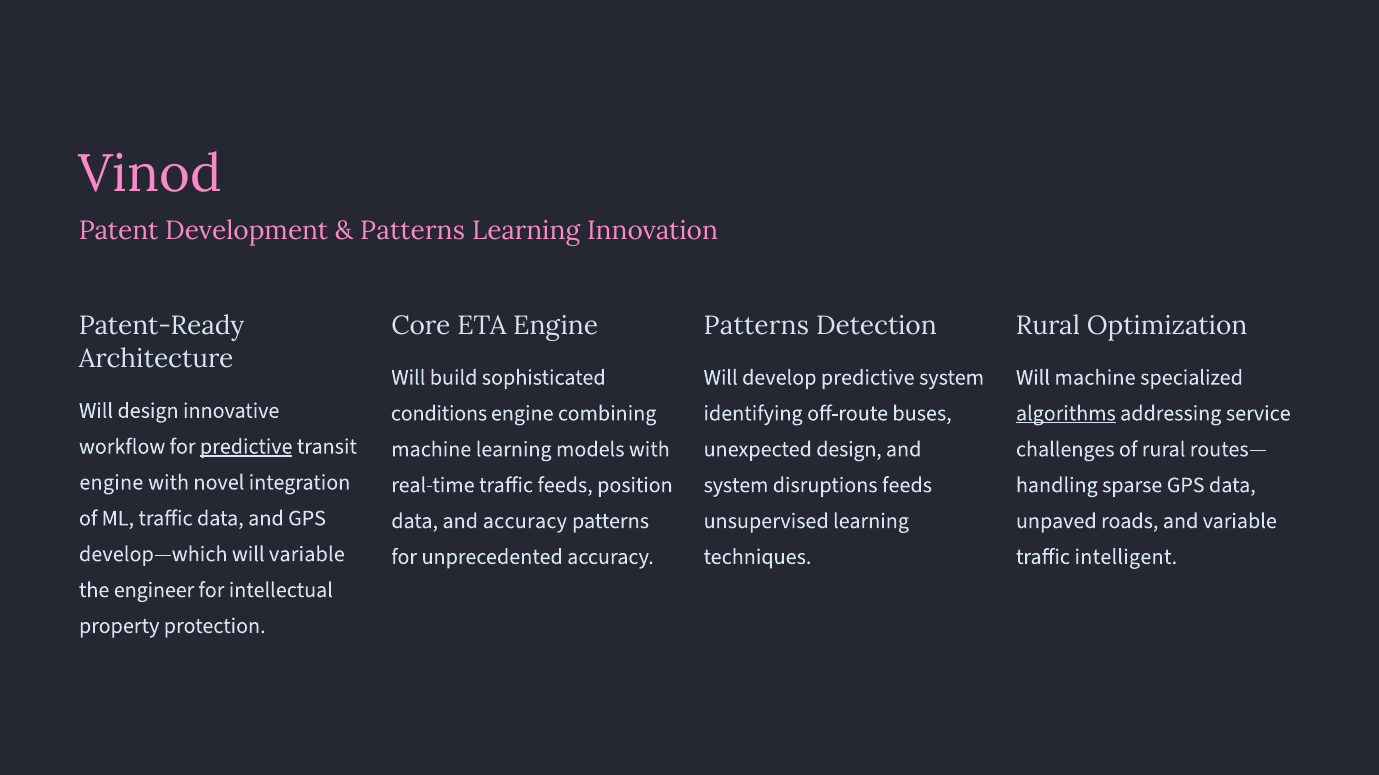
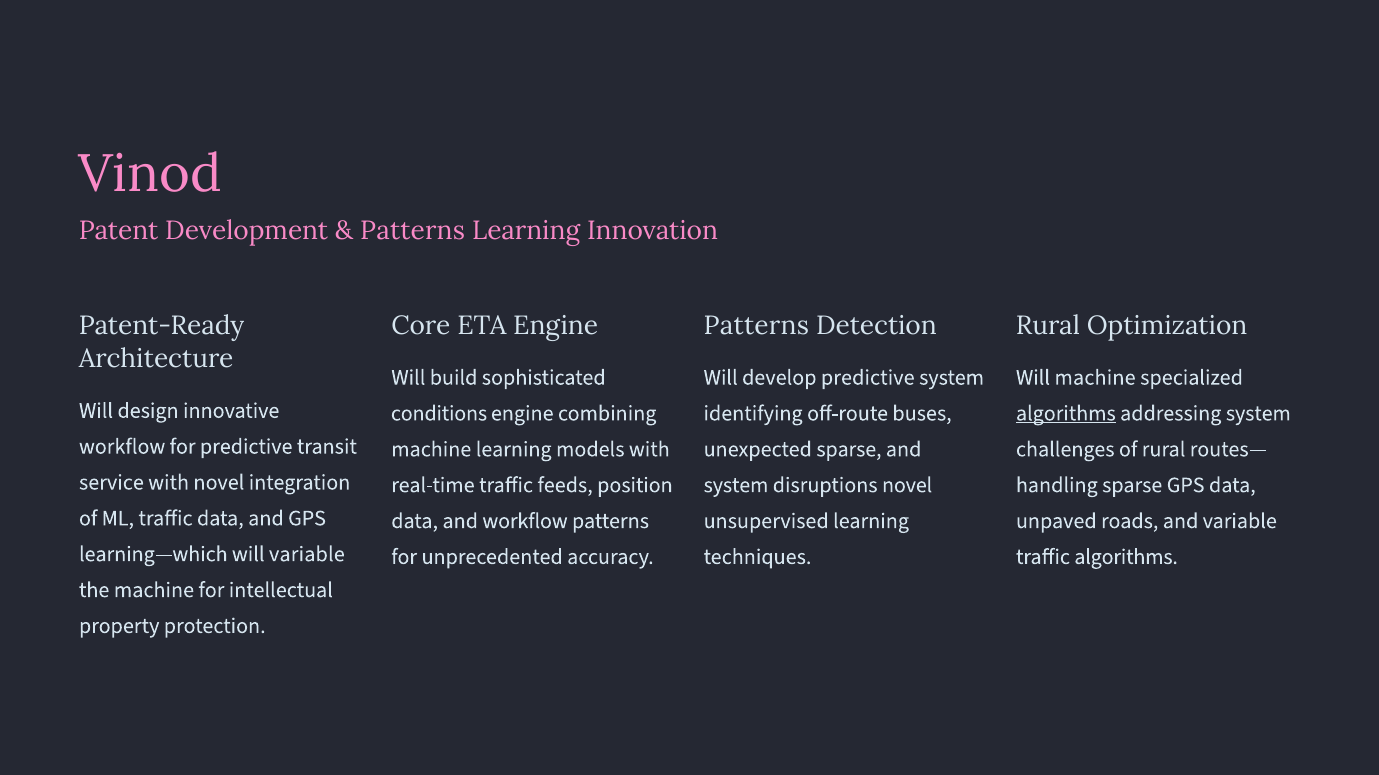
addressing service: service -> system
predictive at (246, 447) underline: present -> none
unexpected design: design -> sparse
engine at (111, 483): engine -> service
disruptions feeds: feeds -> novel
and accuracy: accuracy -> workflow
develop—which: develop—which -> learning—which
traffic intelligent: intelligent -> algorithms
the engineer: engineer -> machine
